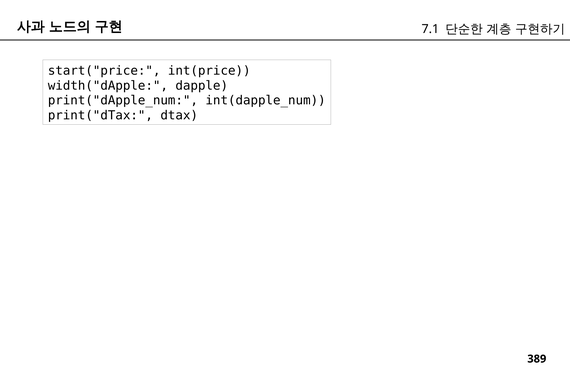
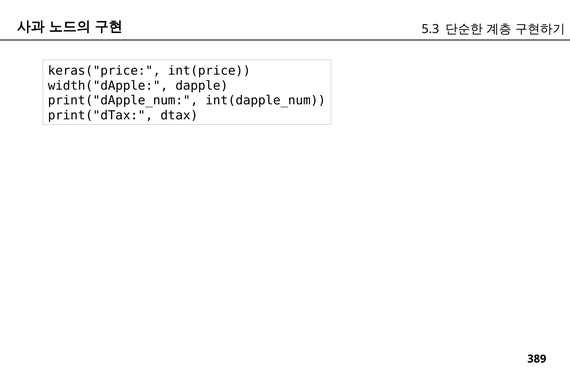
7.1: 7.1 -> 5.3
start("price: start("price -> keras("price
